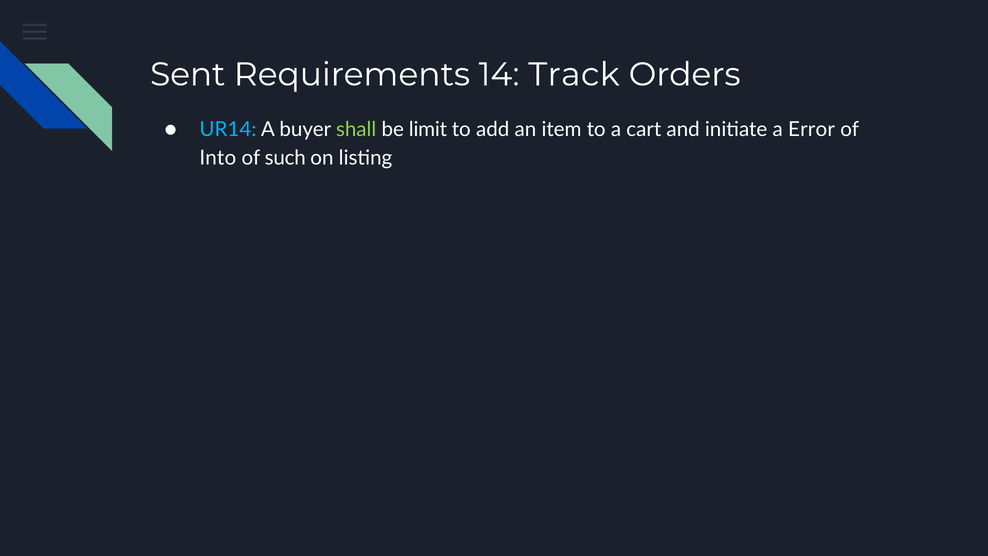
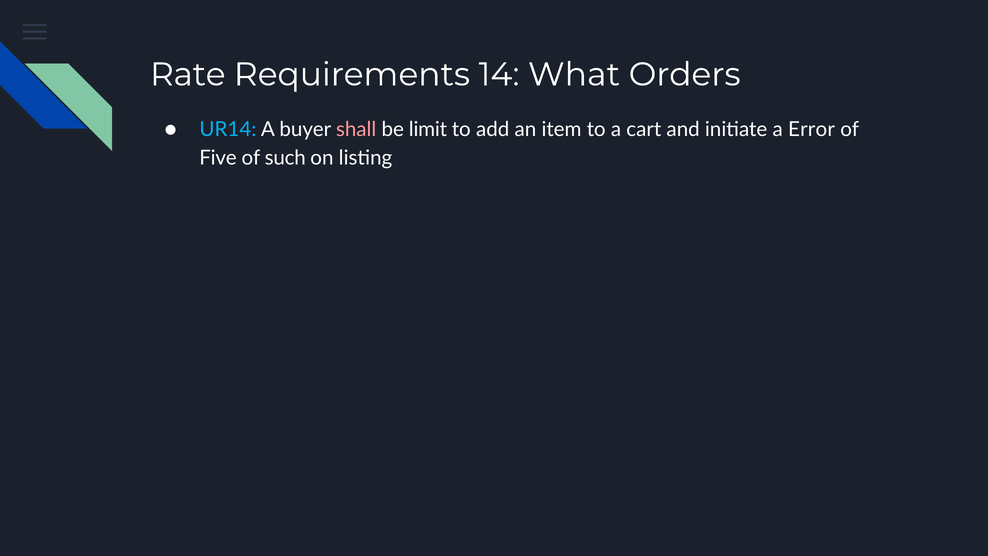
Sent: Sent -> Rate
Track: Track -> What
shall colour: light green -> pink
Into: Into -> Five
